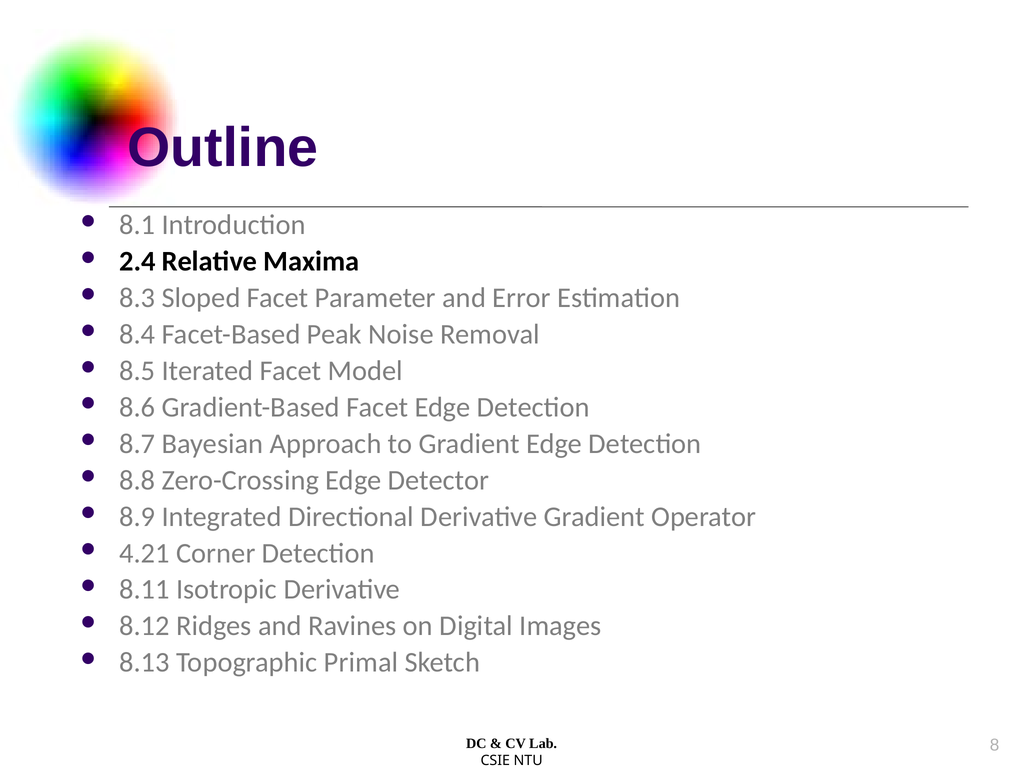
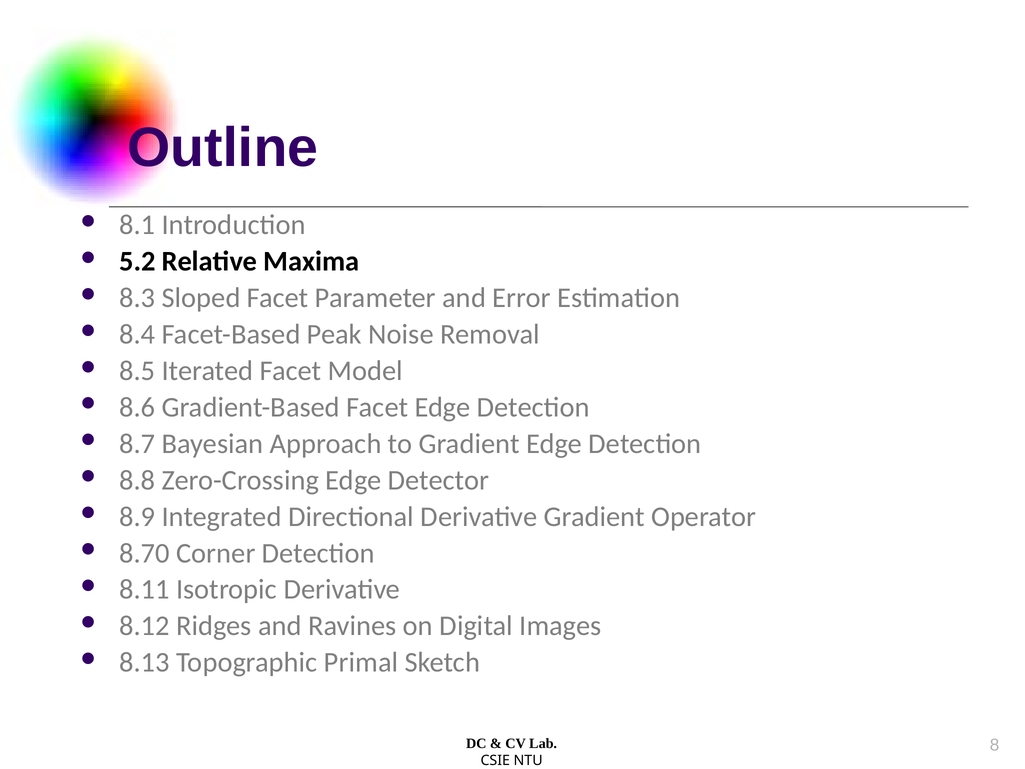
2.4: 2.4 -> 5.2
4.21: 4.21 -> 8.70
